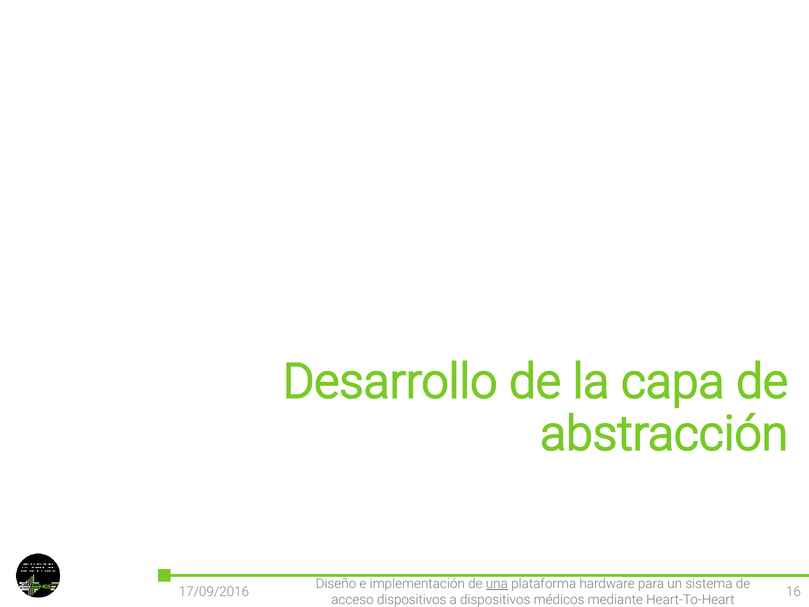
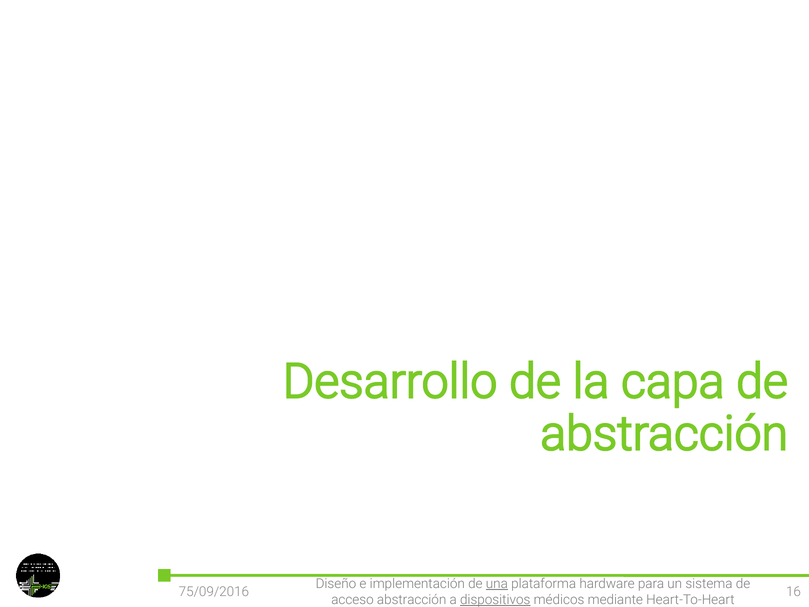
17/09/2016: 17/09/2016 -> 75/09/2016
acceso dispositivos: dispositivos -> abstracción
dispositivos at (495, 600) underline: none -> present
